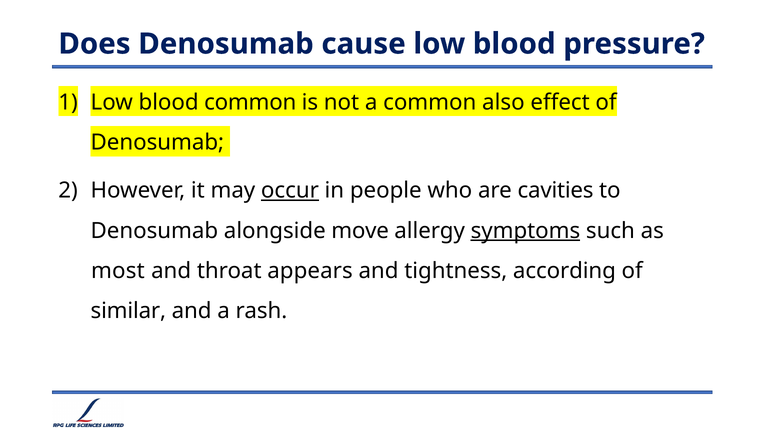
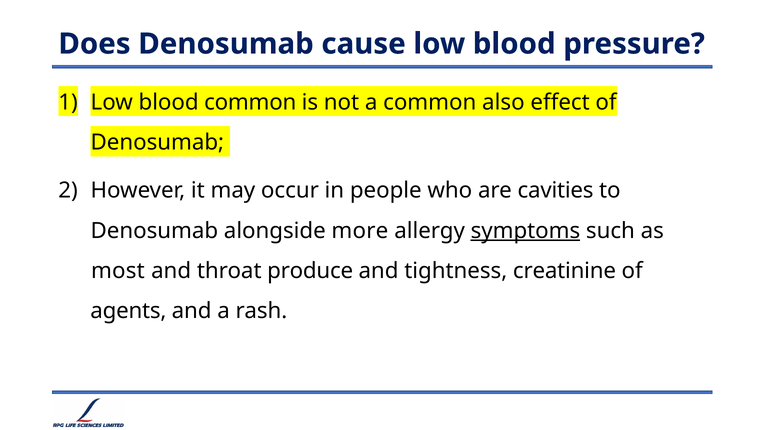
occur underline: present -> none
move: move -> more
appears: appears -> produce
according: according -> creatinine
similar: similar -> agents
